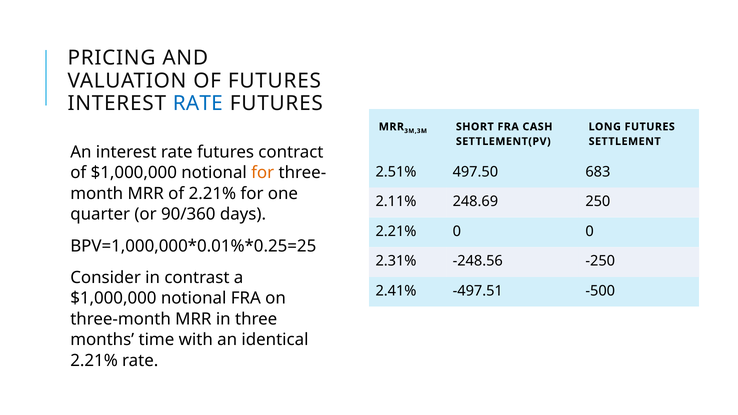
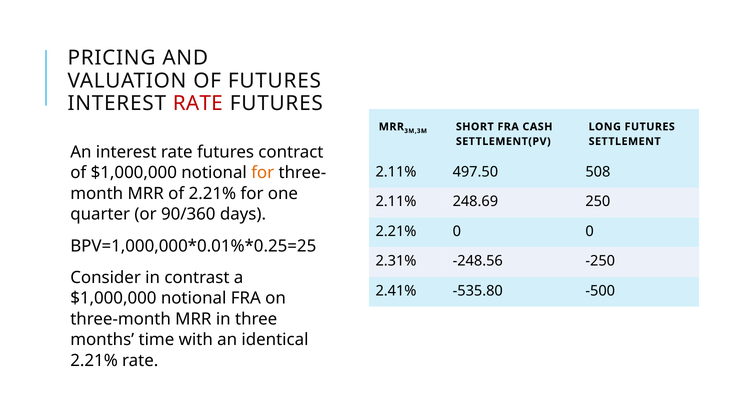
RATE at (198, 103) colour: blue -> red
2.51% at (396, 172): 2.51% -> 2.11%
683: 683 -> 508
-497.51: -497.51 -> -535.80
